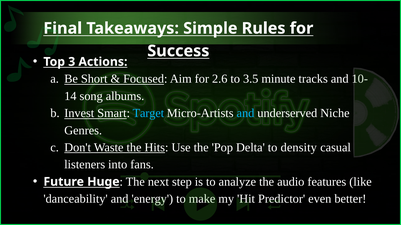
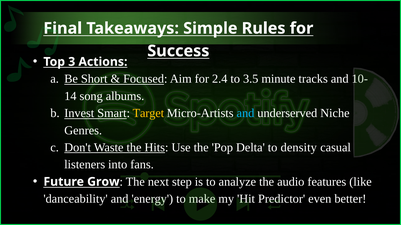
2.6: 2.6 -> 2.4
Target colour: light blue -> yellow
Huge: Huge -> Grow
